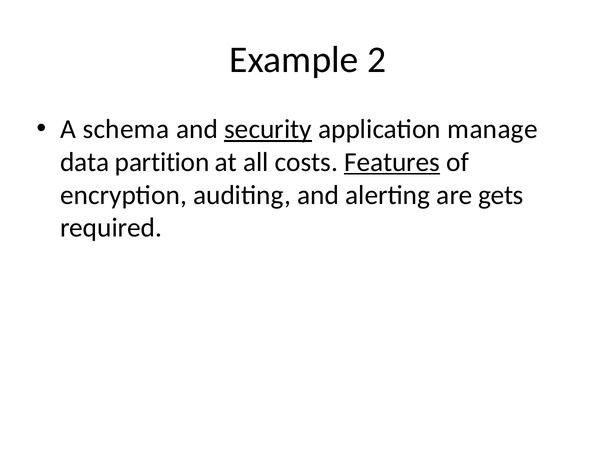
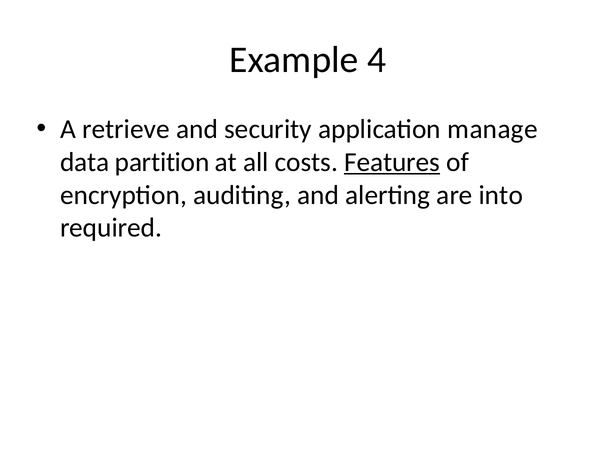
2: 2 -> 4
schema: schema -> retrieve
security underline: present -> none
gets: gets -> into
